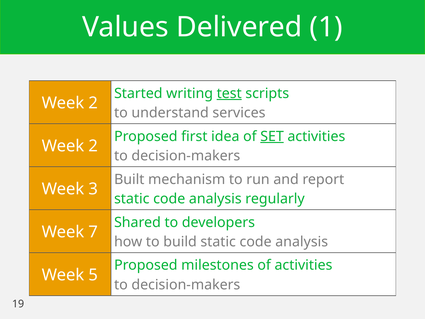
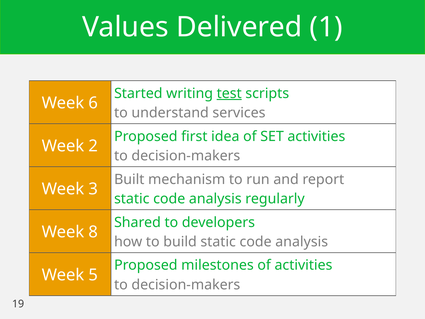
2 at (93, 103): 2 -> 6
SET underline: present -> none
7: 7 -> 8
